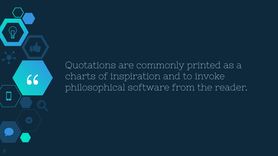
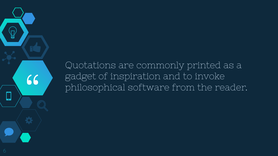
charts: charts -> gadget
